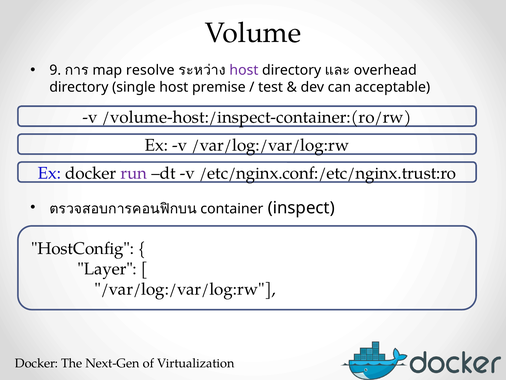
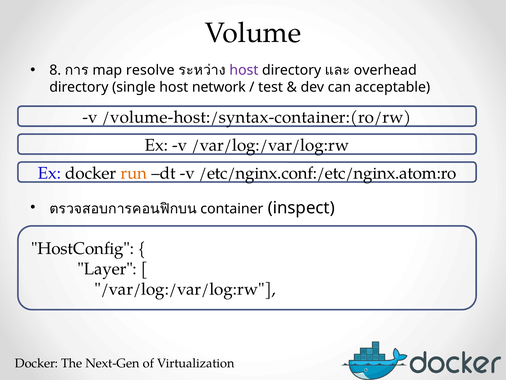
9: 9 -> 8
premise: premise -> network
/volume-host:/inspect-container:(ro/rw: /volume-host:/inspect-container:(ro/rw -> /volume-host:/syntax-container:(ro/rw
run colour: purple -> orange
/etc/nginx.conf:/etc/nginx.trust:ro: /etc/nginx.conf:/etc/nginx.trust:ro -> /etc/nginx.conf:/etc/nginx.atom:ro
